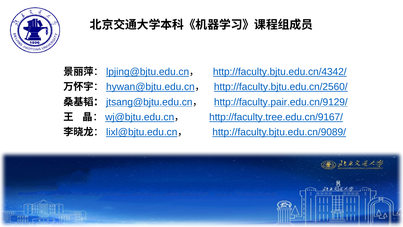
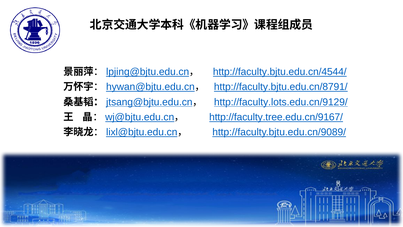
http://faculty.bjtu.edu.cn/4342/: http://faculty.bjtu.edu.cn/4342/ -> http://faculty.bjtu.edu.cn/4544/
http://faculty.bjtu.edu.cn/2560/: http://faculty.bjtu.edu.cn/2560/ -> http://faculty.bjtu.edu.cn/8791/
http://faculty.pair.edu.cn/9129/: http://faculty.pair.edu.cn/9129/ -> http://faculty.lots.edu.cn/9129/
